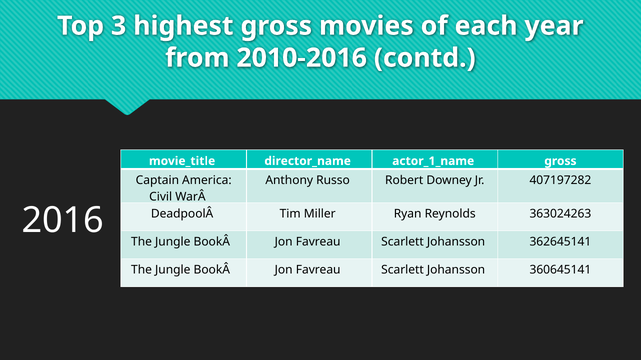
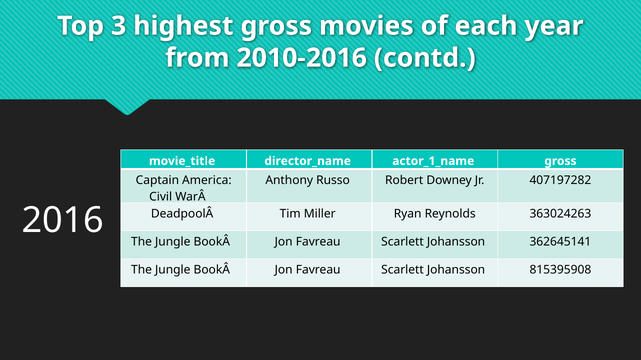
360645141: 360645141 -> 815395908
